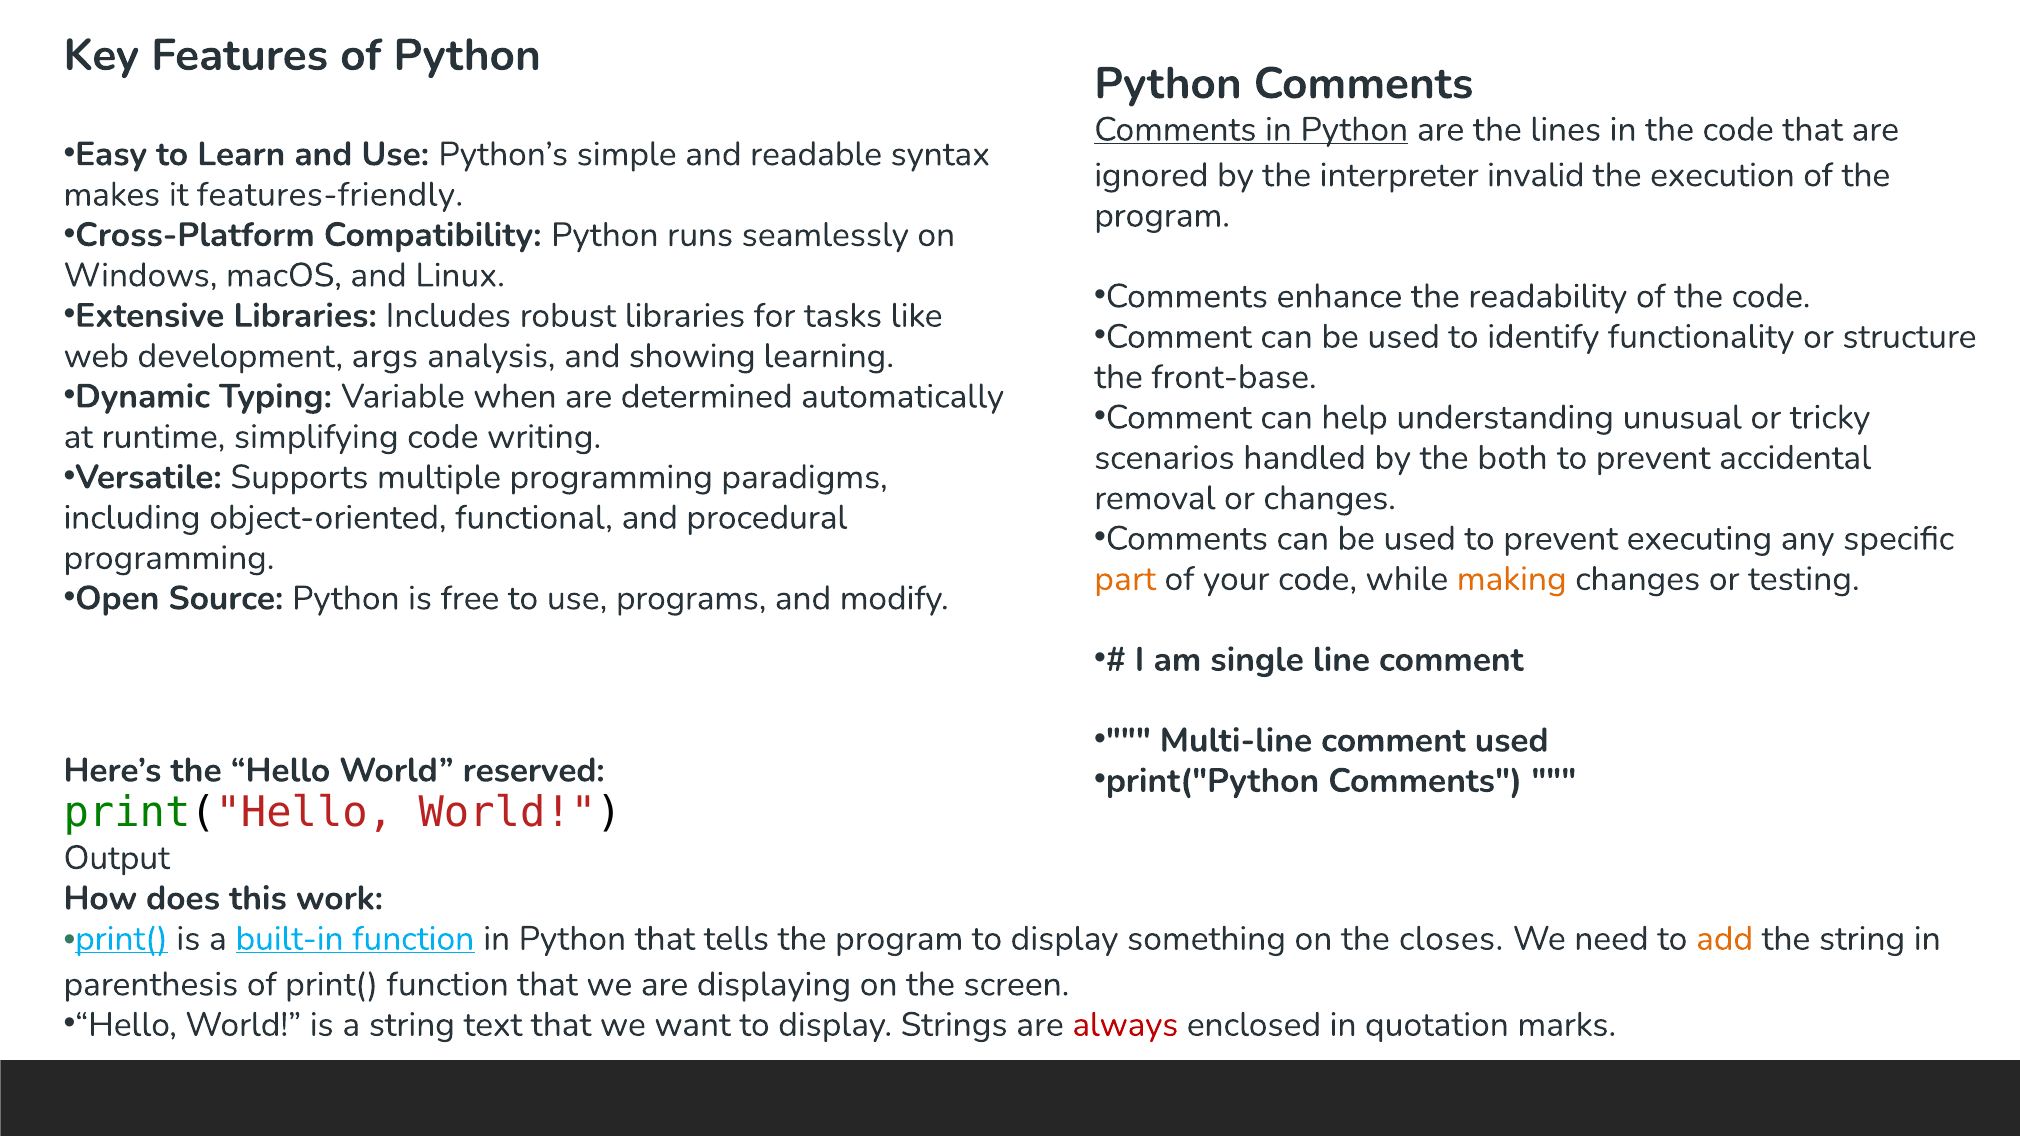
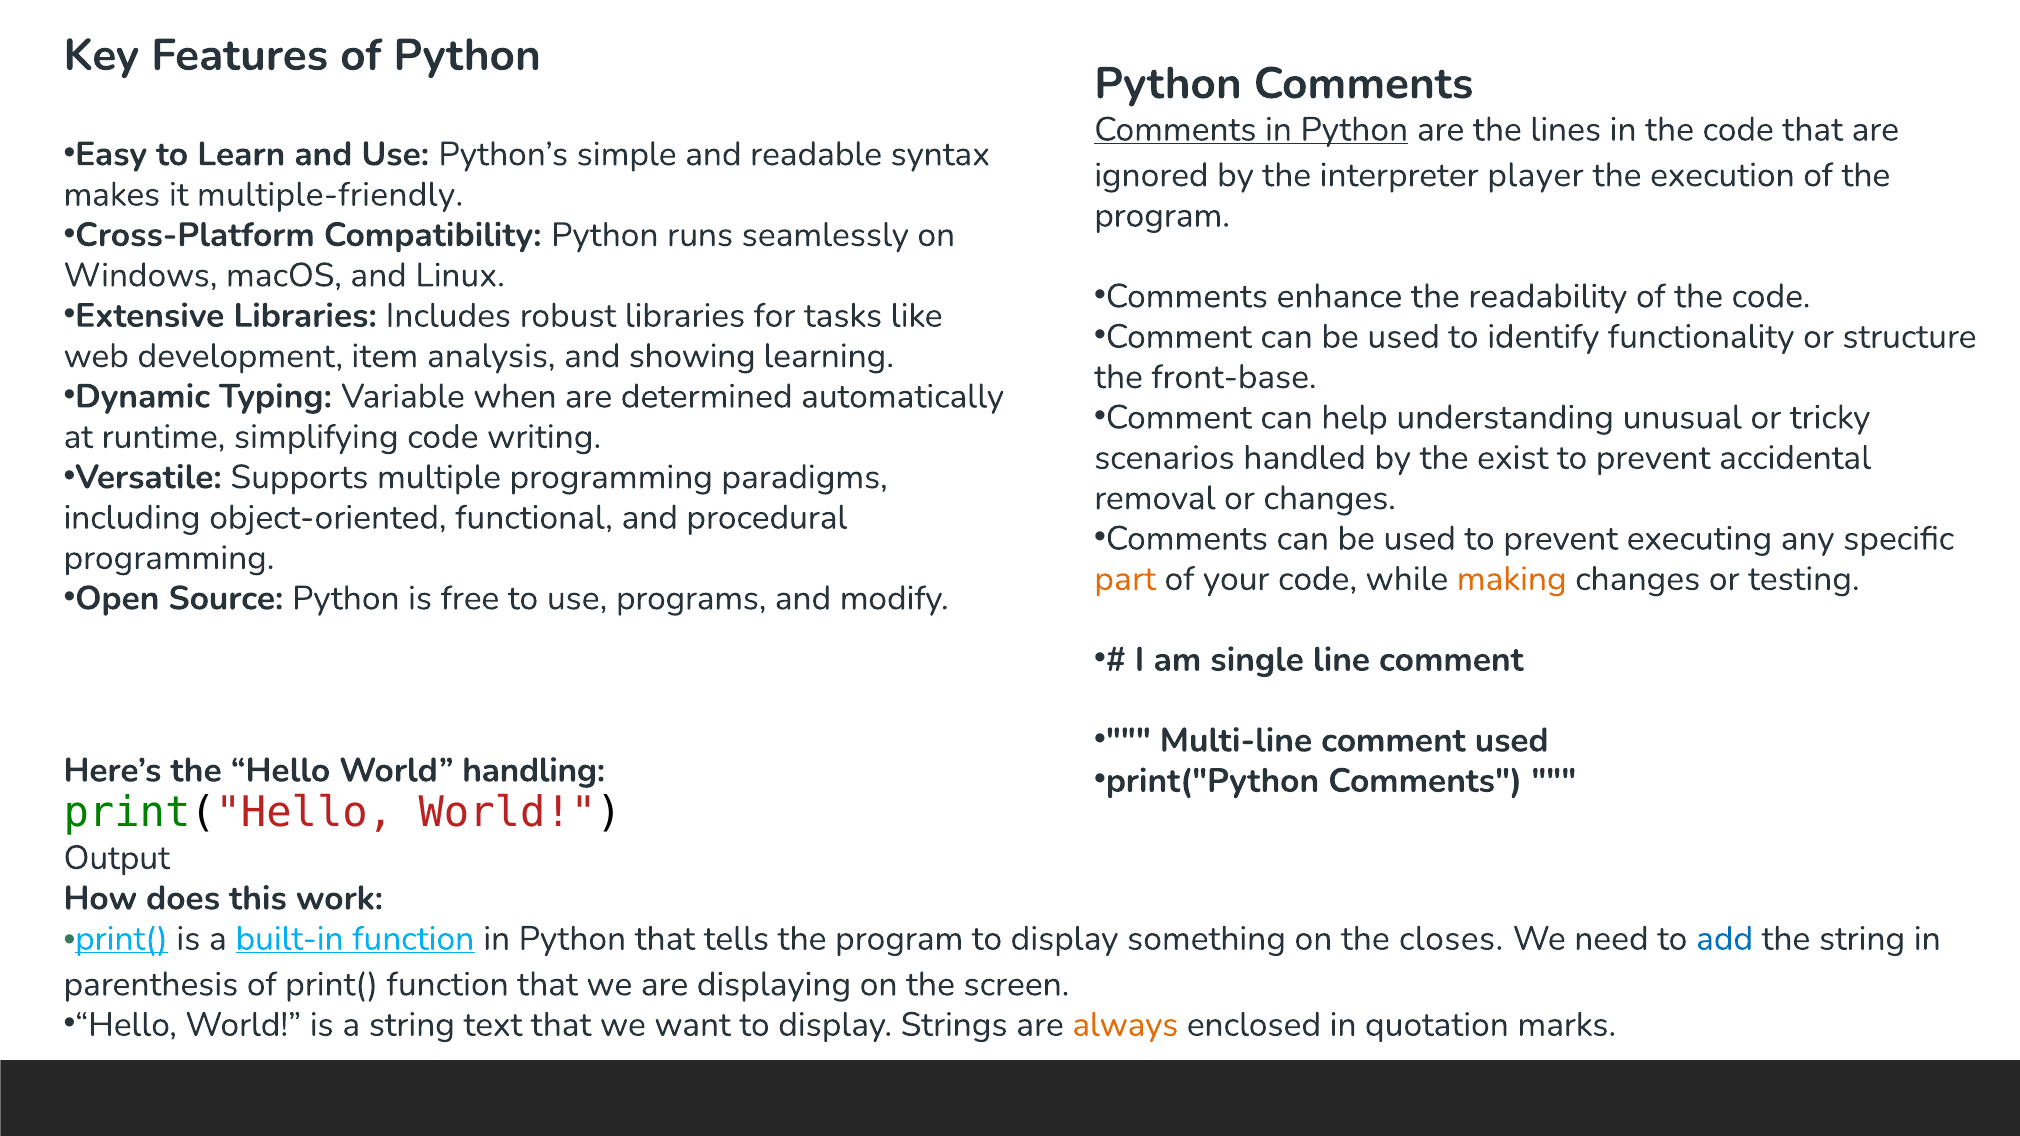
invalid: invalid -> player
features-friendly: features-friendly -> multiple-friendly
args: args -> item
both: both -> exist
reserved: reserved -> handling
add colour: orange -> blue
always colour: red -> orange
